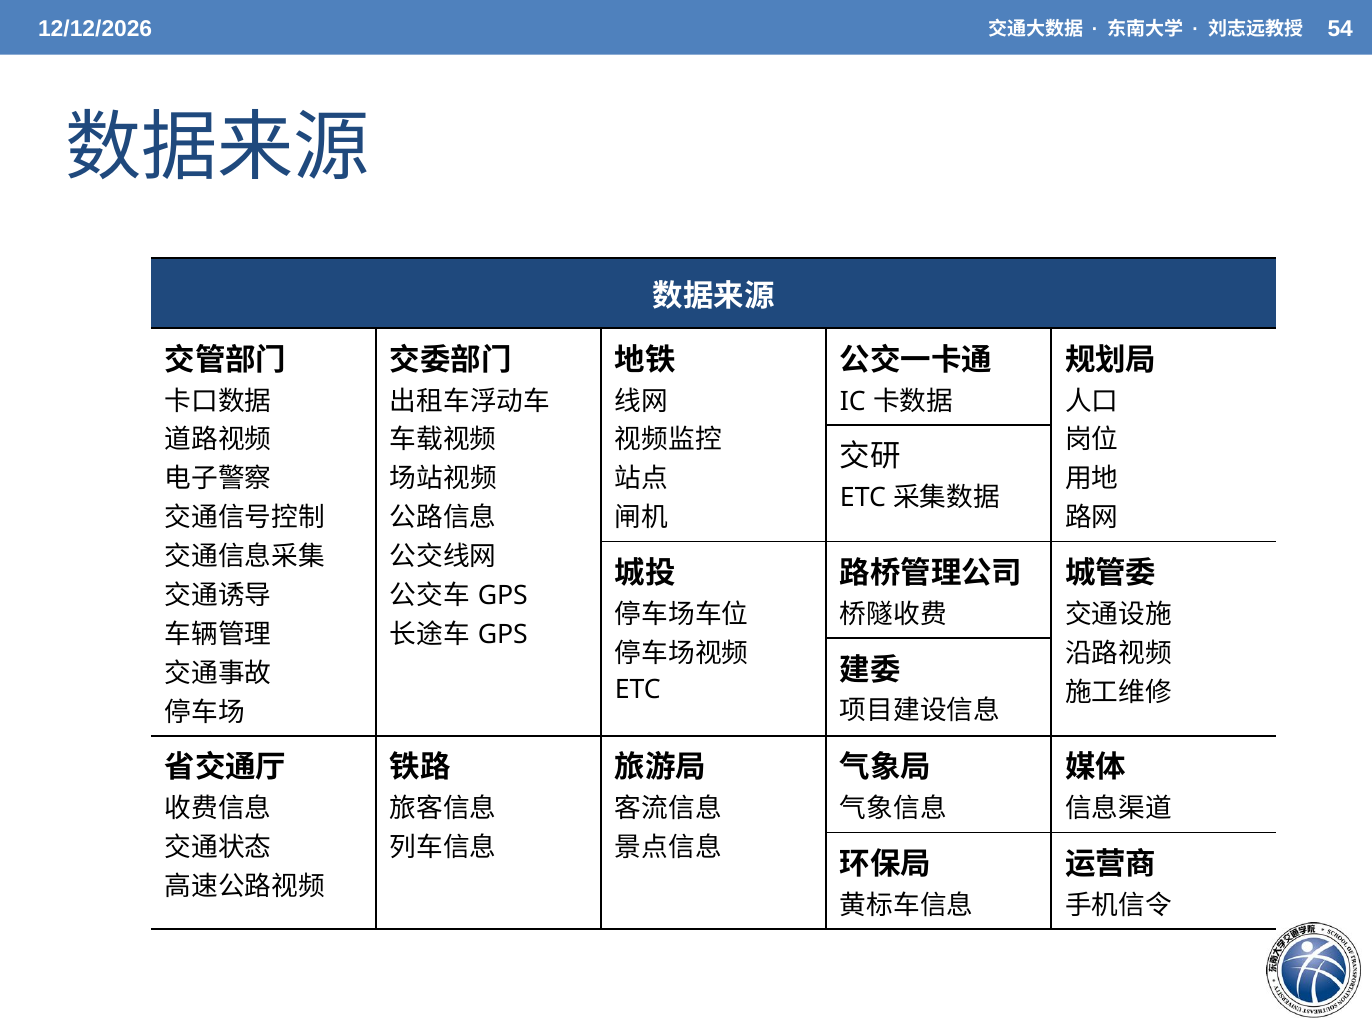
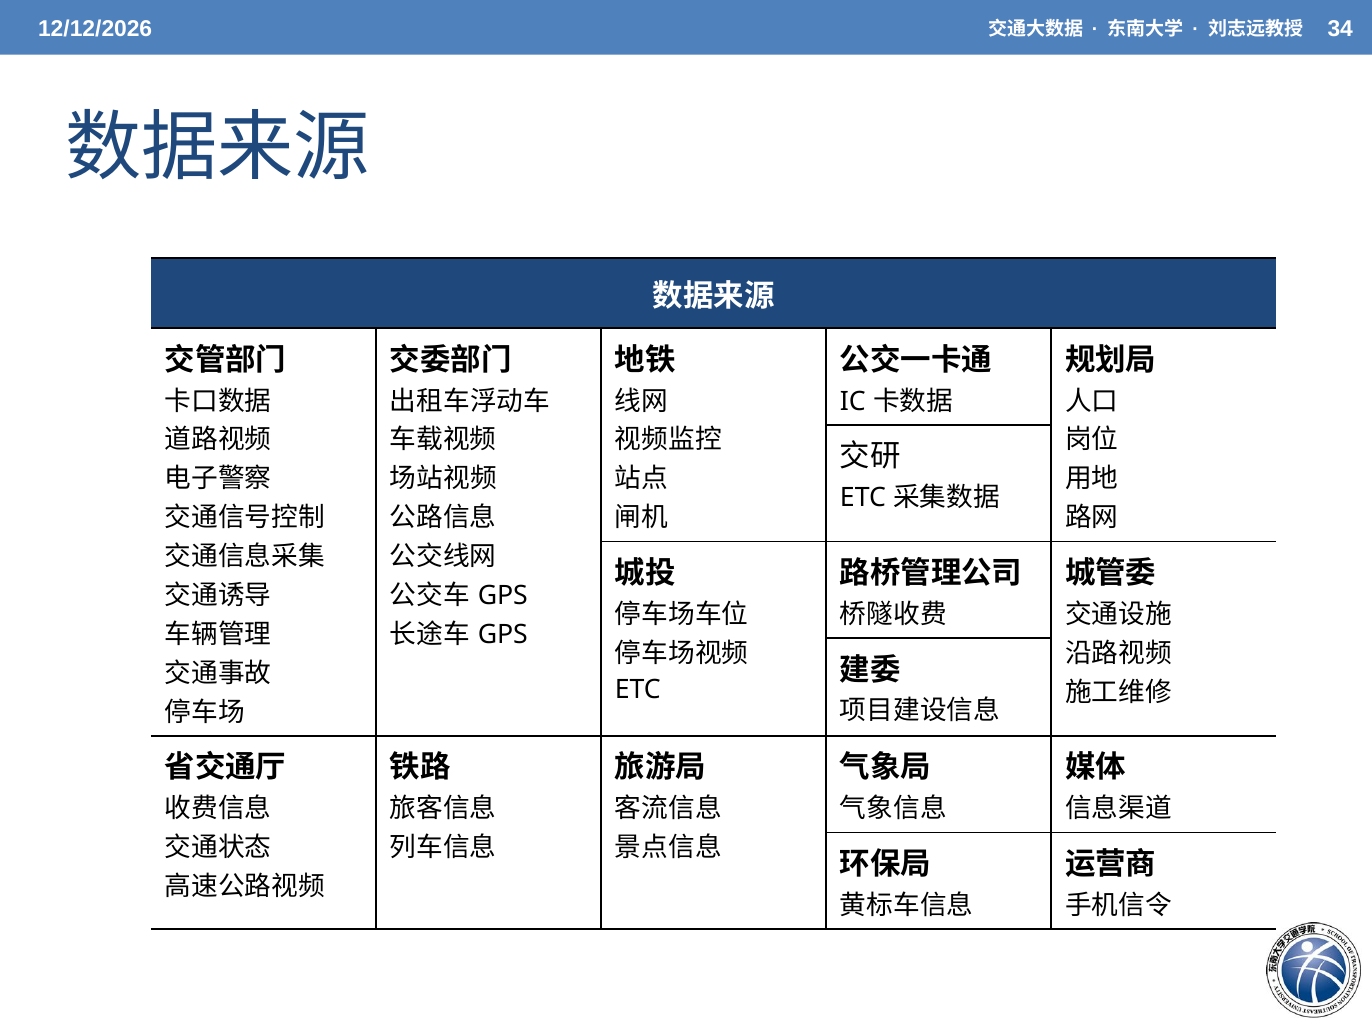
54: 54 -> 34
